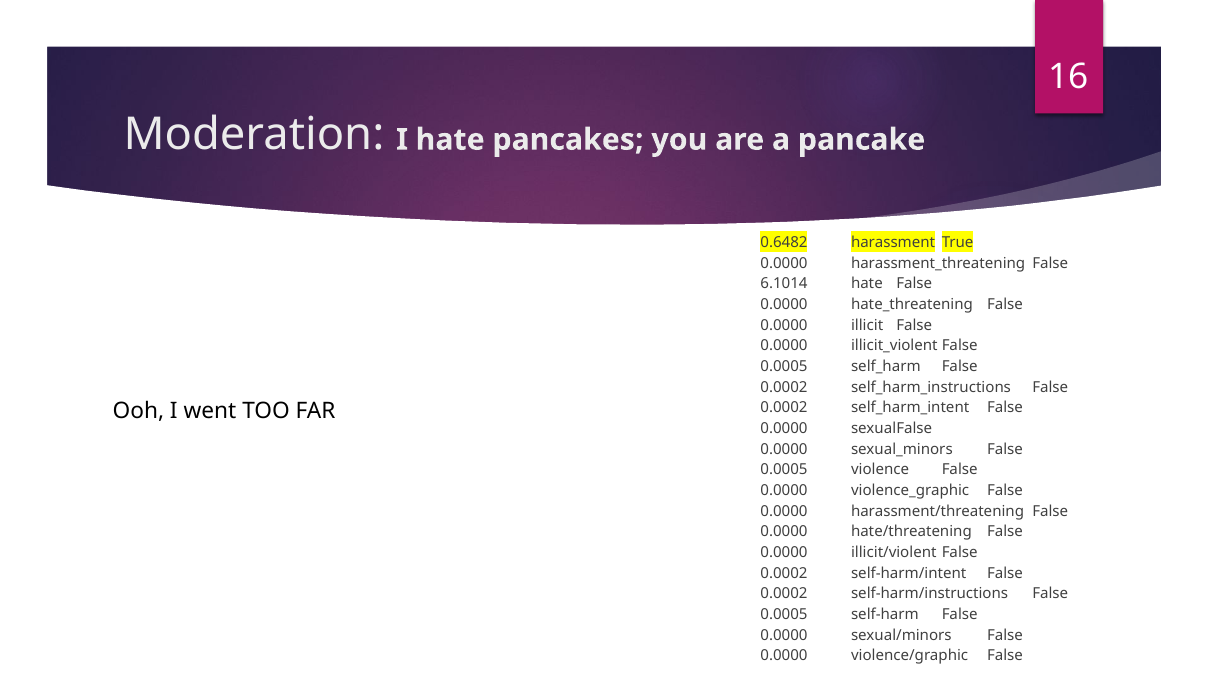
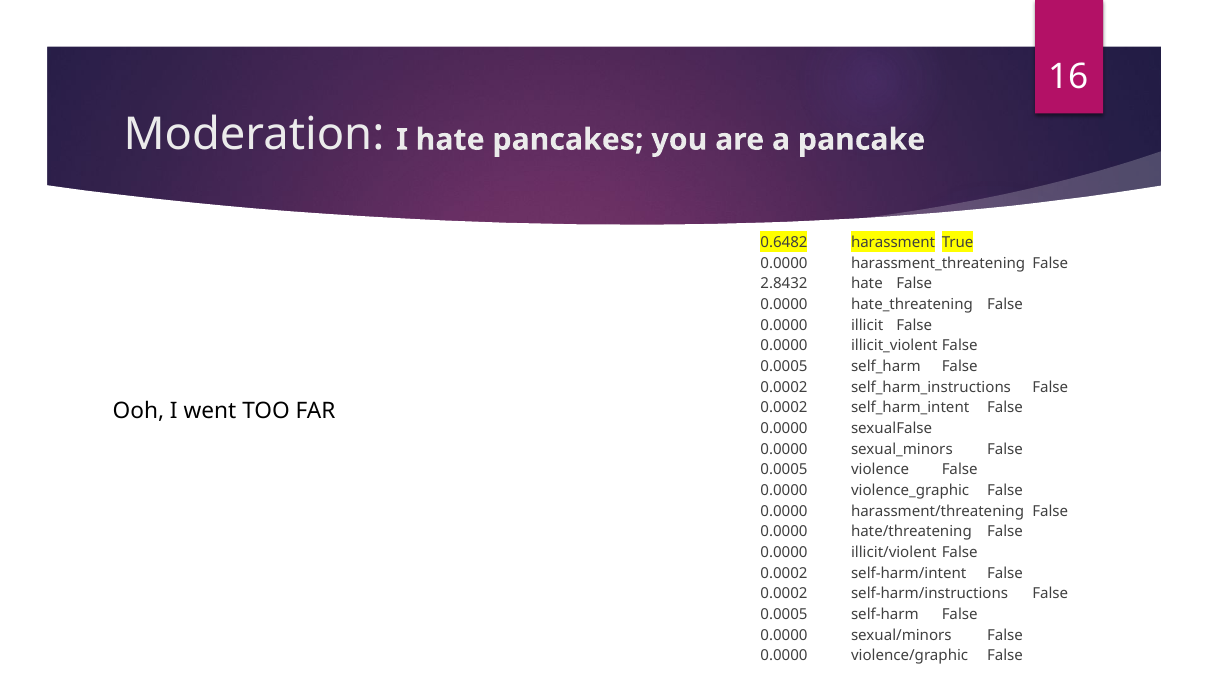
6.1014: 6.1014 -> 2.8432
